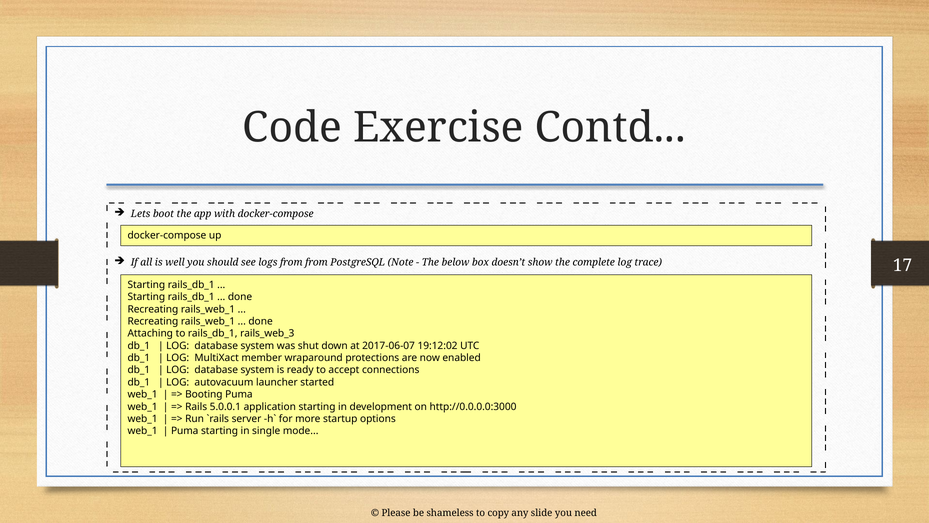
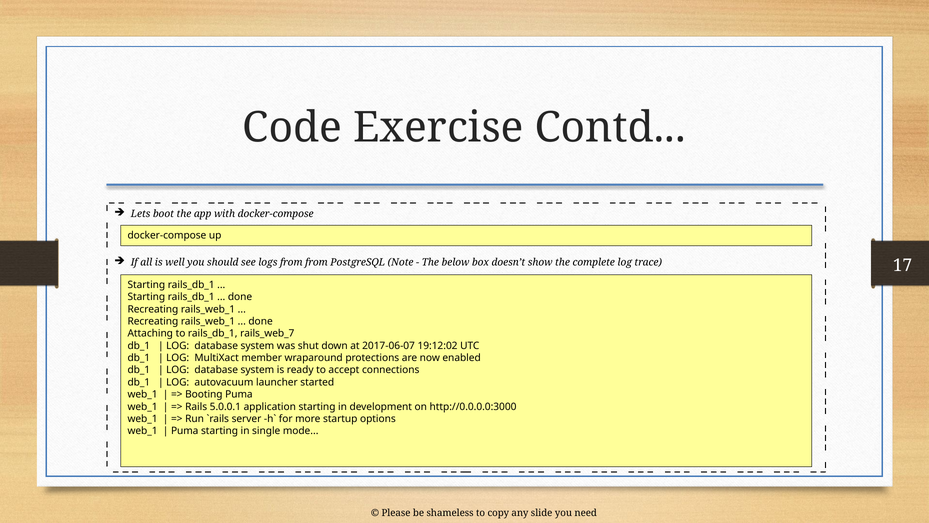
rails_web_3: rails_web_3 -> rails_web_7
